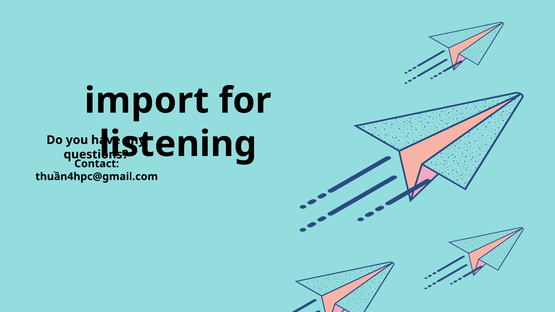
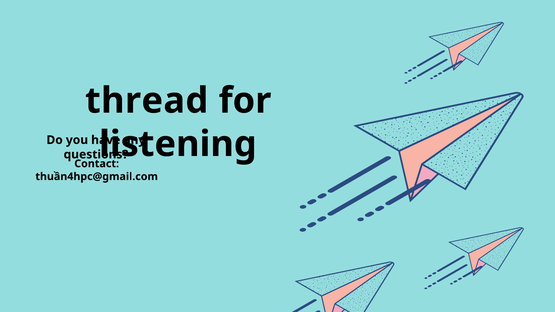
import: import -> thread
